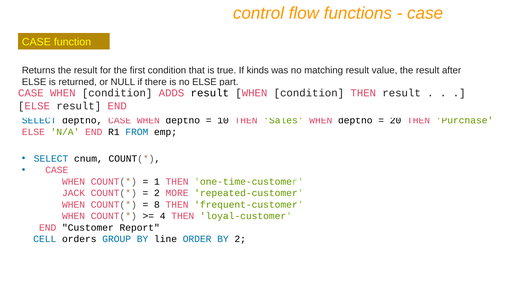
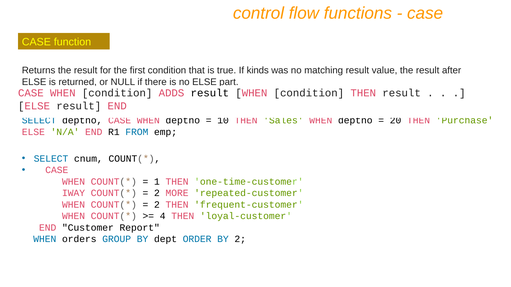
JACK: JACK -> IWAY
8 at (157, 205): 8 -> 2
CELL at (45, 239): CELL -> WHEN
line: line -> dept
